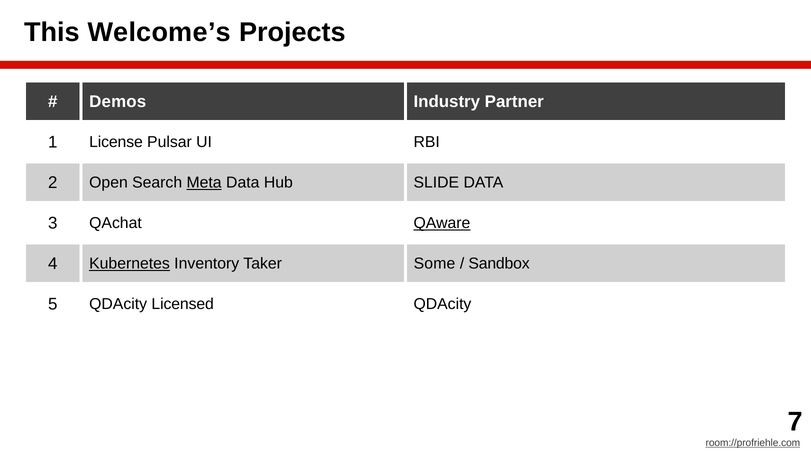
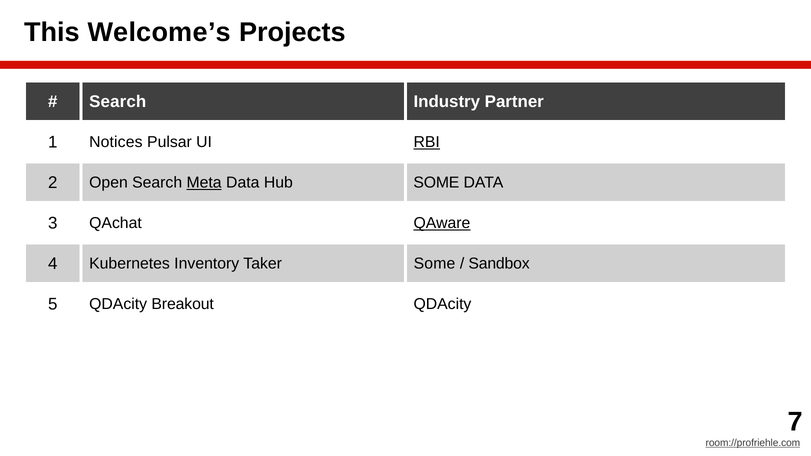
Demos at (118, 102): Demos -> Search
License: License -> Notices
RBI underline: none -> present
Hub SLIDE: SLIDE -> SOME
Kubernetes underline: present -> none
Licensed: Licensed -> Breakout
